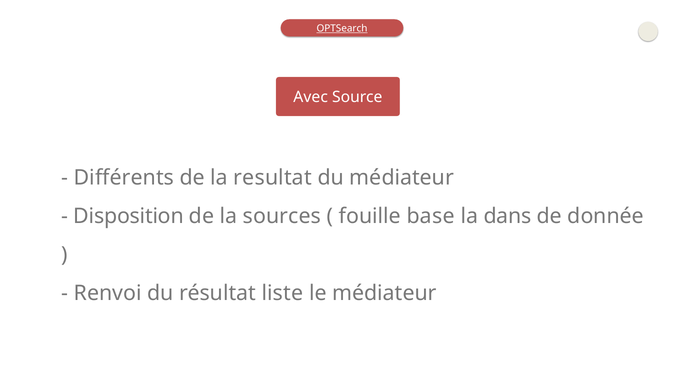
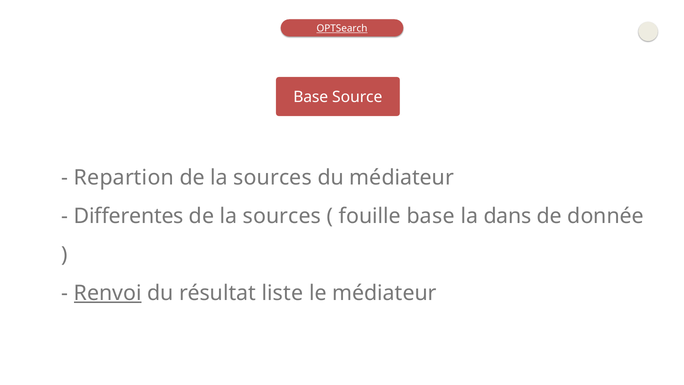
Avec at (311, 97): Avec -> Base
Différents: Différents -> Repartion
resultat at (273, 177): resultat -> sources
Disposition: Disposition -> Differentes
Renvoi underline: none -> present
